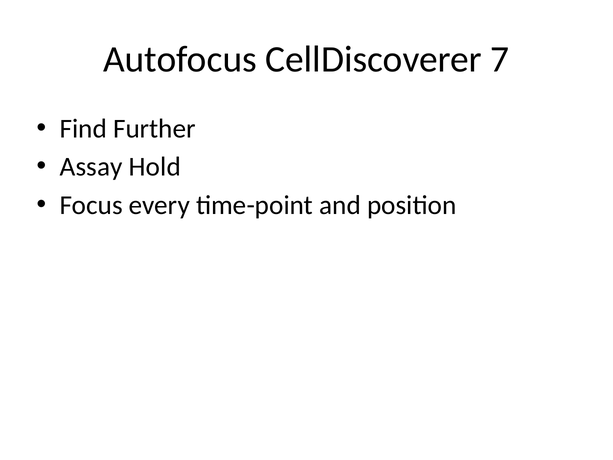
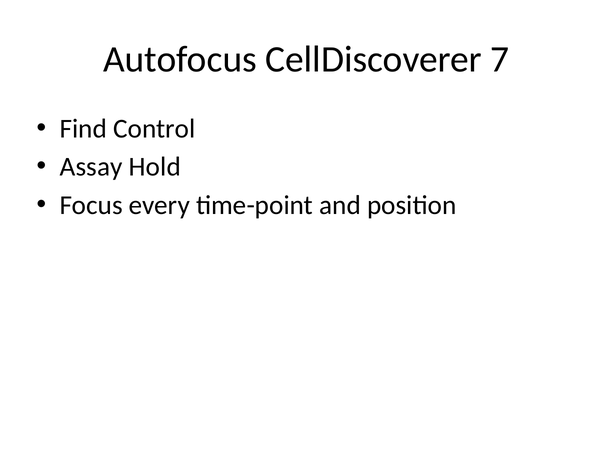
Further: Further -> Control
